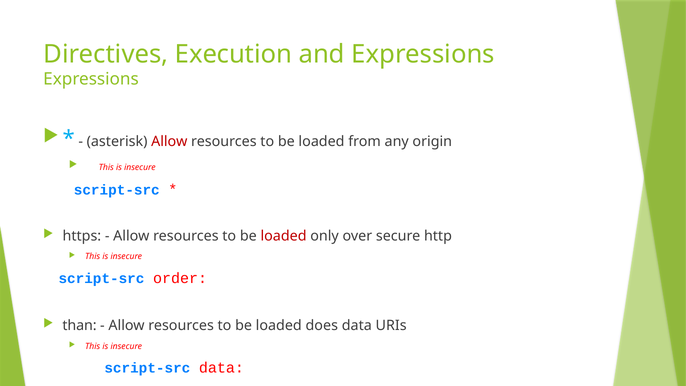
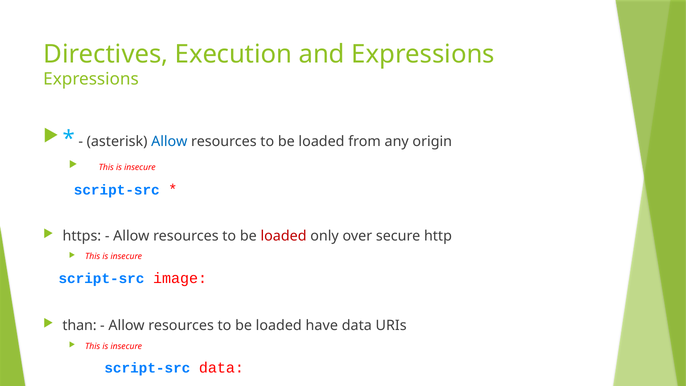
Allow at (169, 142) colour: red -> blue
order: order -> image
does: does -> have
